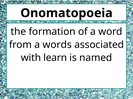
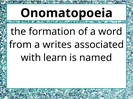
words: words -> writes
